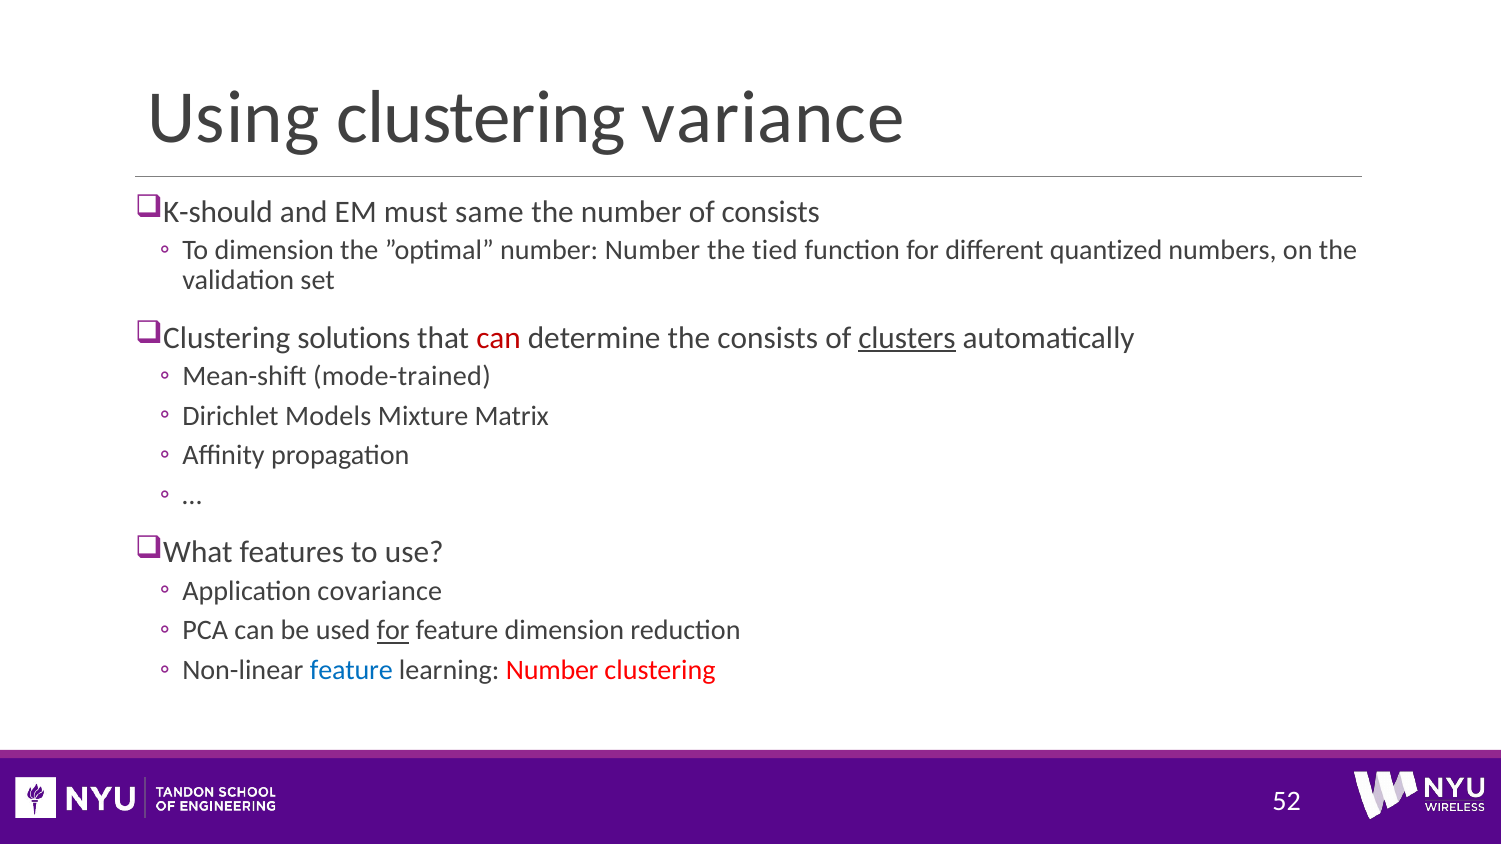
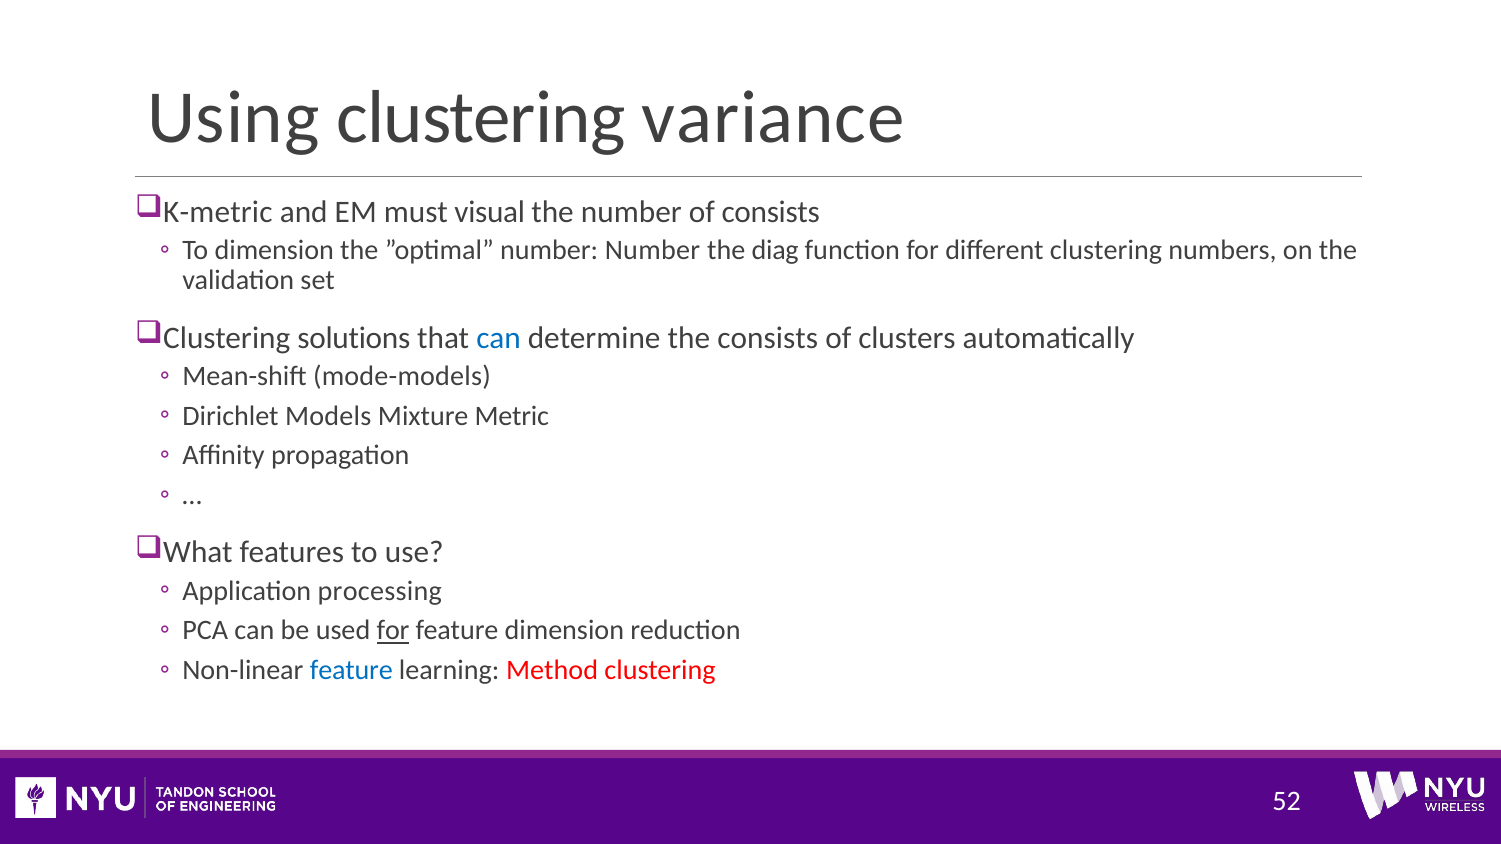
K-should: K-should -> K-metric
same: same -> visual
tied: tied -> diag
different quantized: quantized -> clustering
can at (499, 338) colour: red -> blue
clusters underline: present -> none
mode-trained: mode-trained -> mode-models
Matrix: Matrix -> Metric
covariance: covariance -> processing
learning Number: Number -> Method
